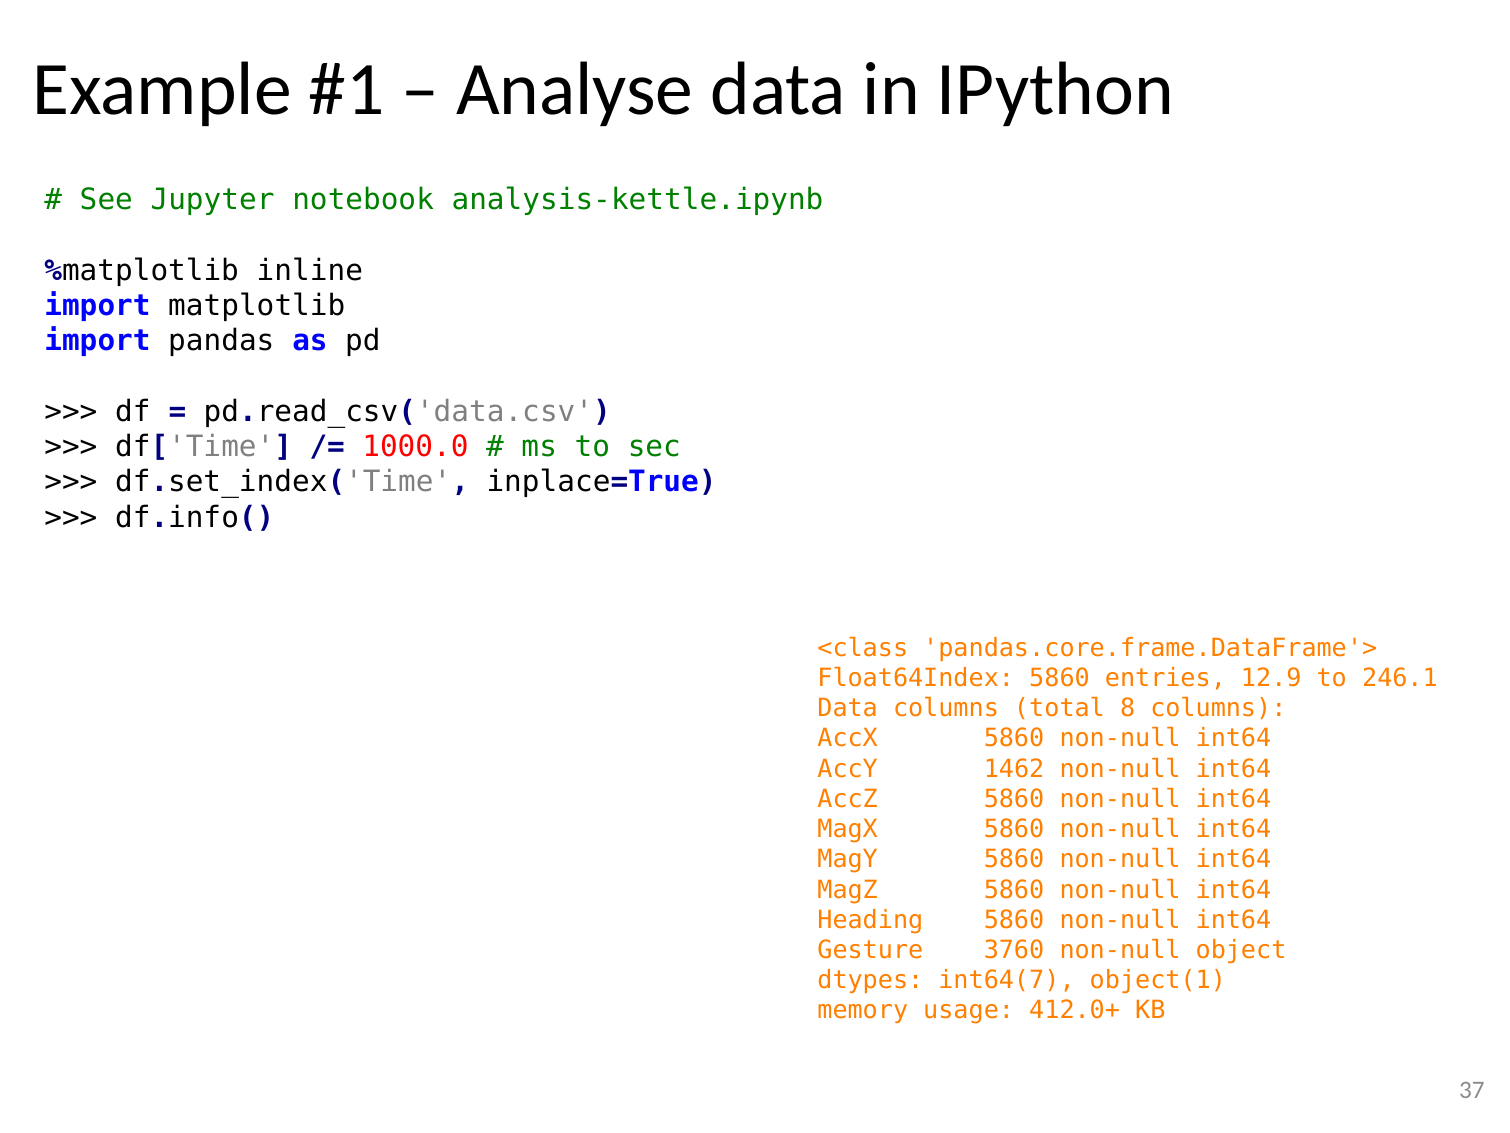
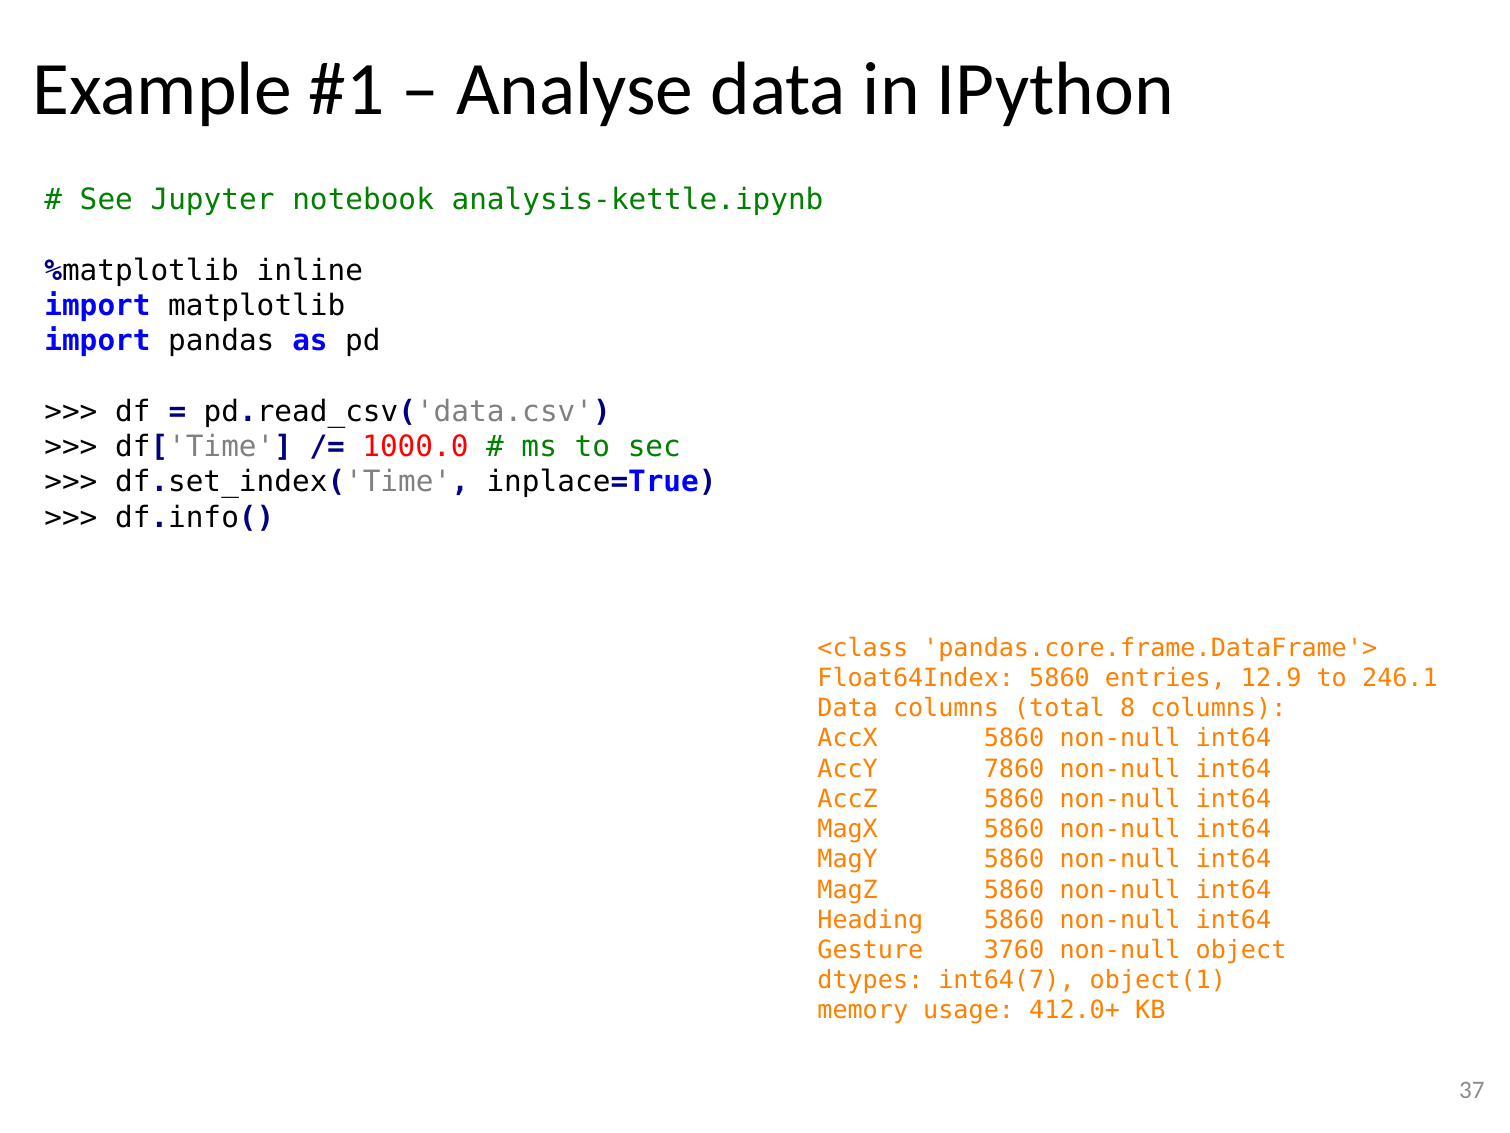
1462: 1462 -> 7860
